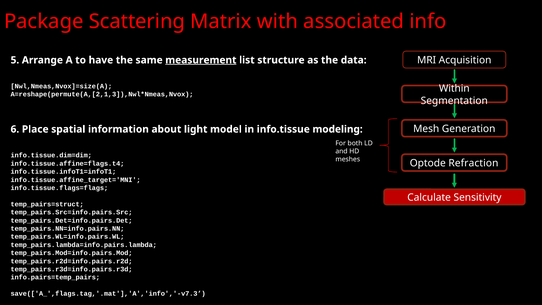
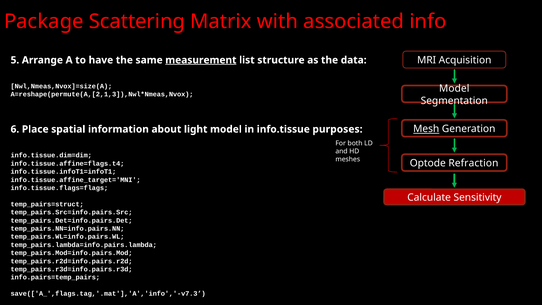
Within at (454, 88): Within -> Model
Mesh underline: none -> present
modeling: modeling -> purposes
